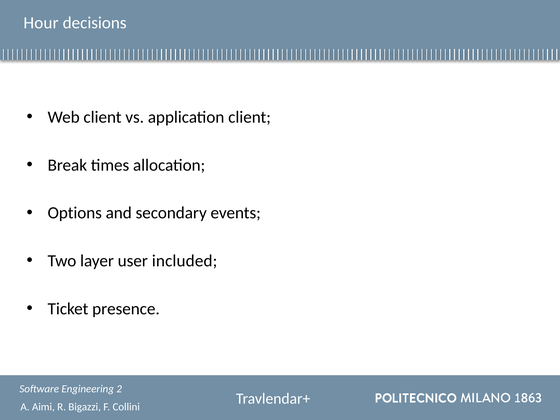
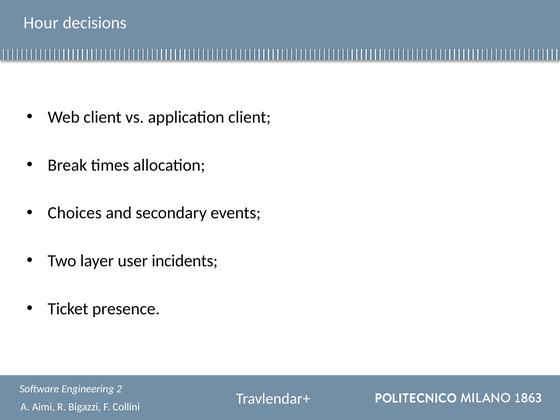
Options: Options -> Choices
included: included -> incidents
